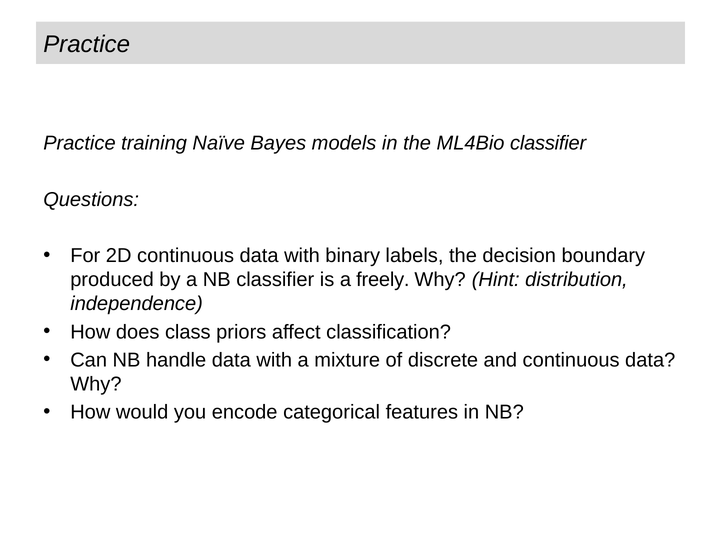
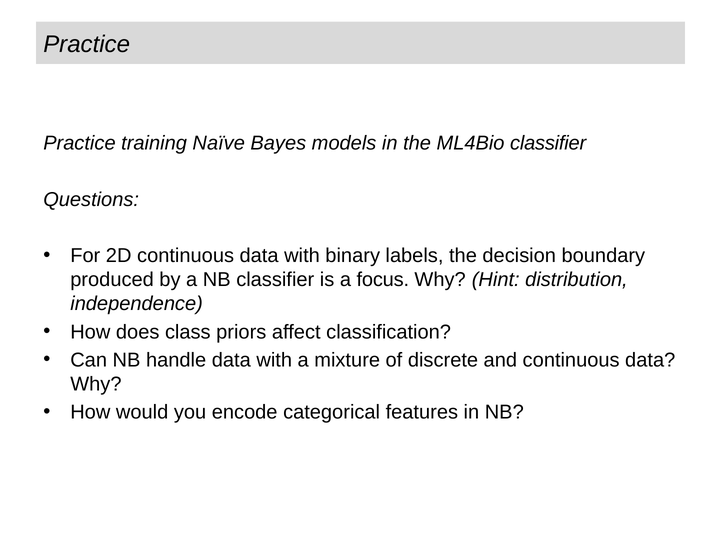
freely: freely -> focus
